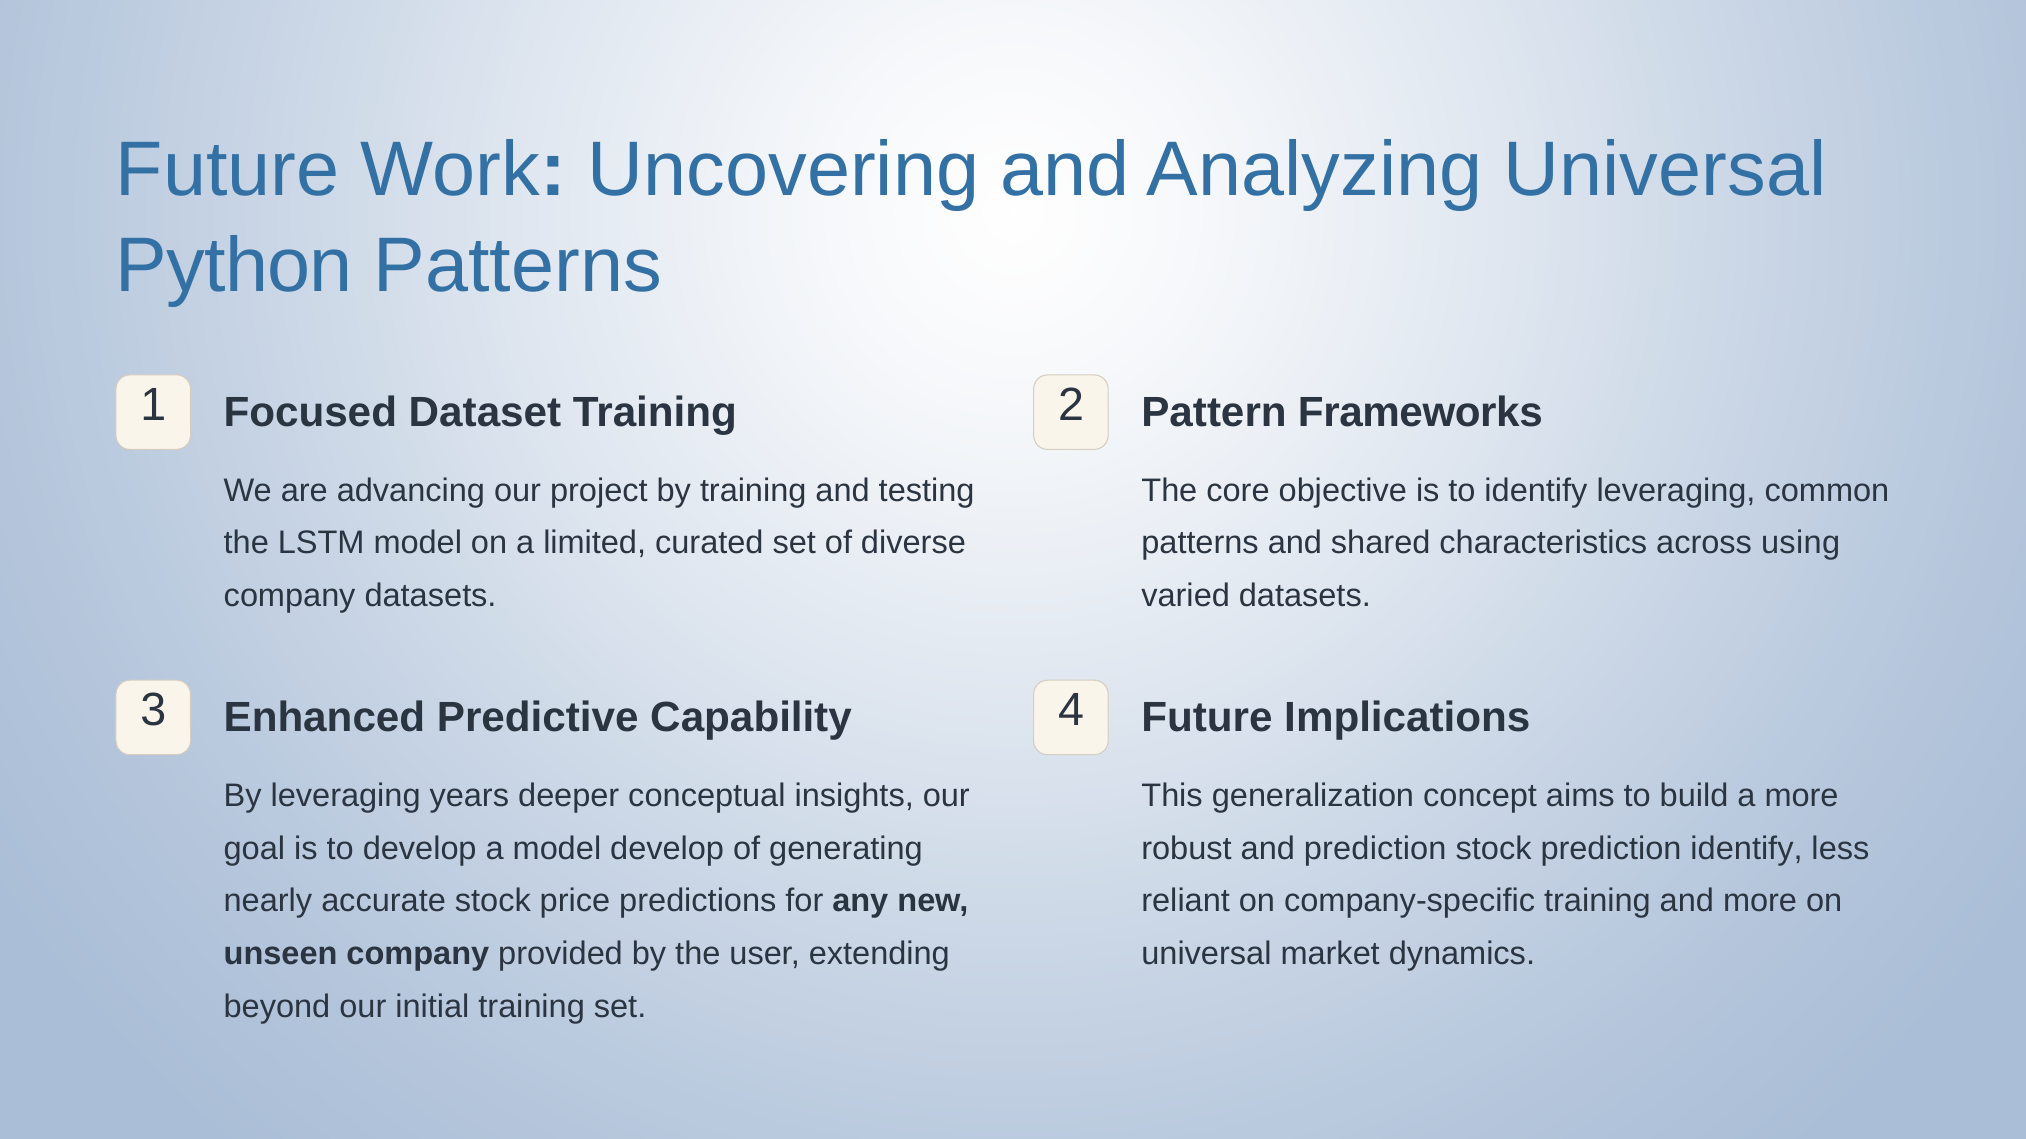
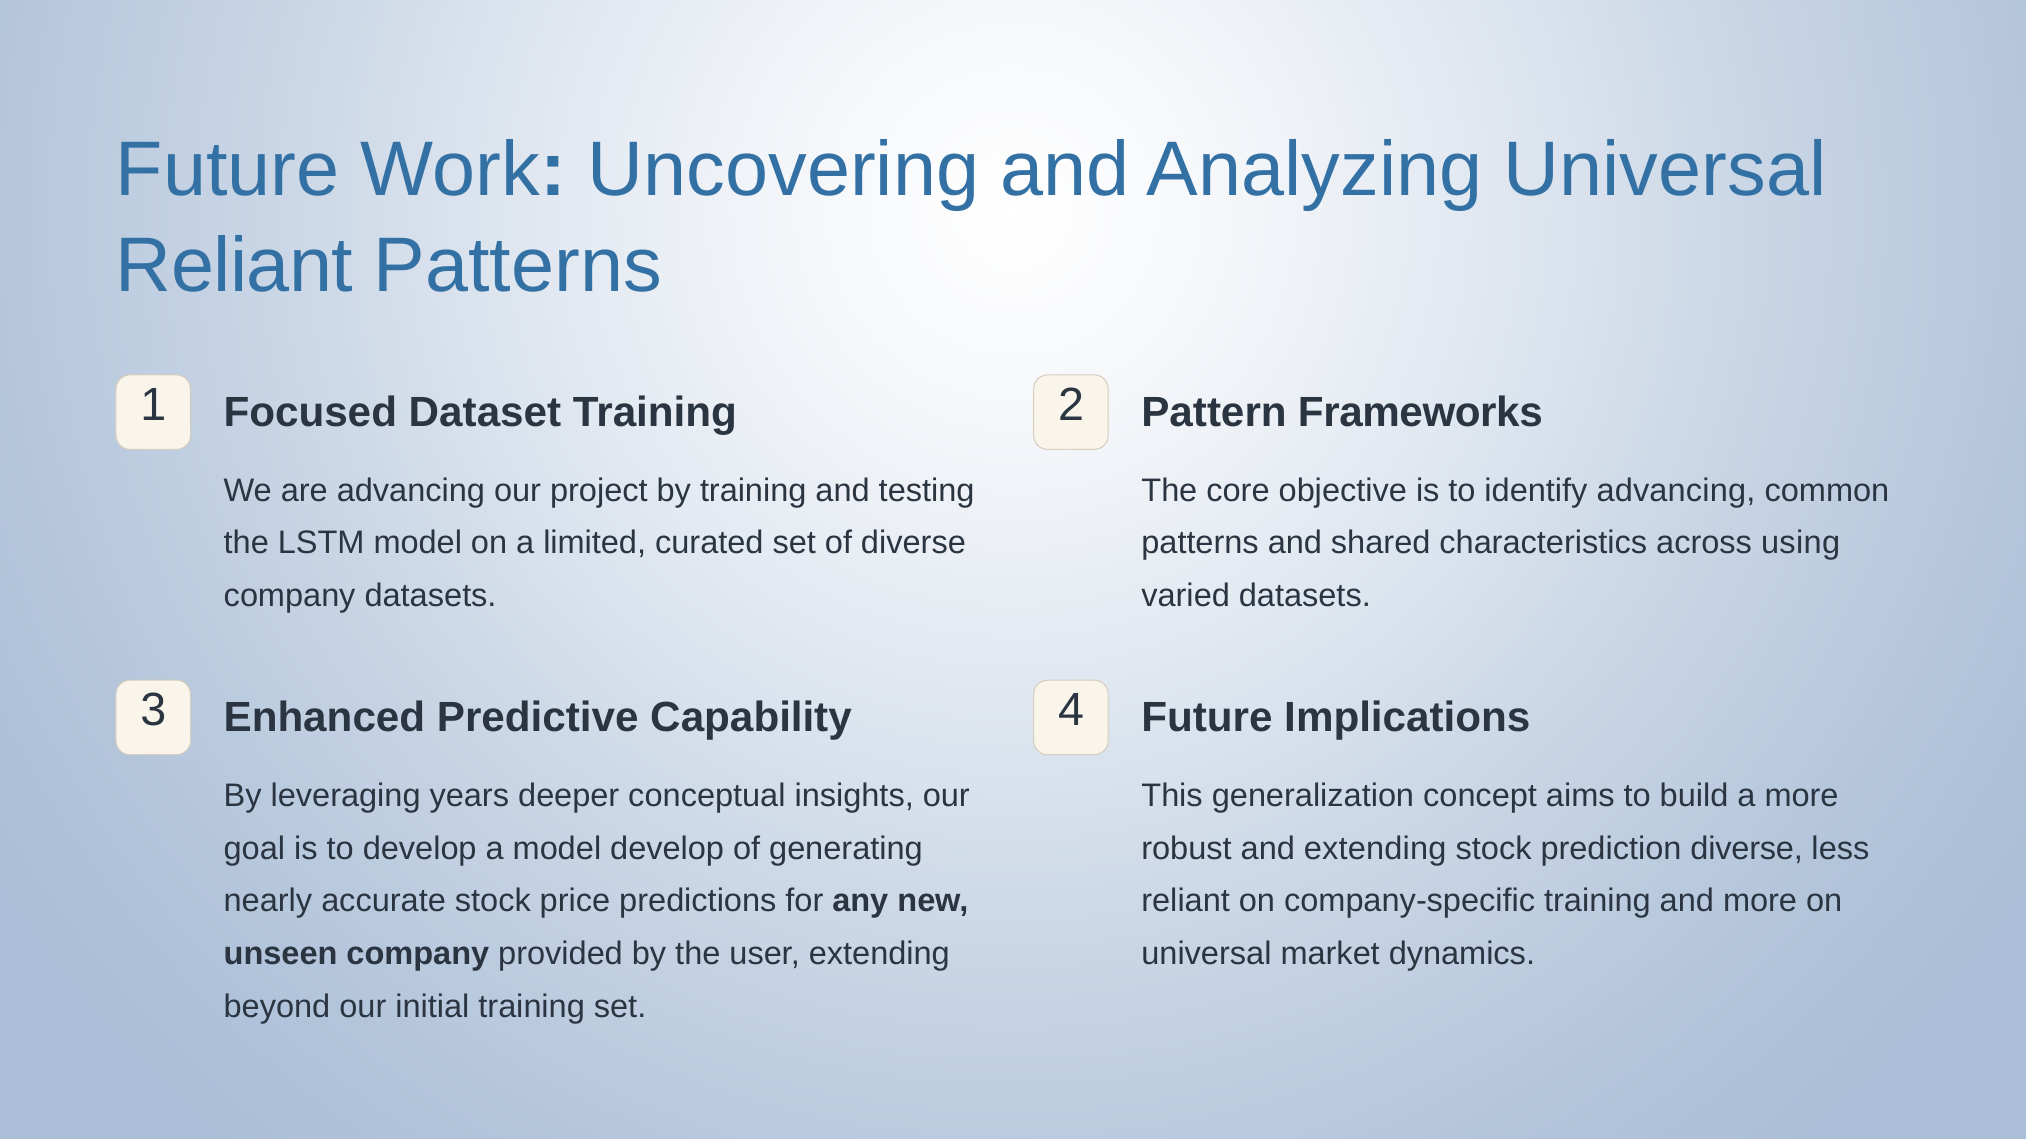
Python at (234, 266): Python -> Reliant
identify leveraging: leveraging -> advancing
and prediction: prediction -> extending
prediction identify: identify -> diverse
